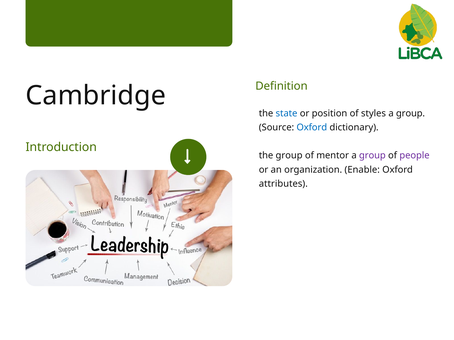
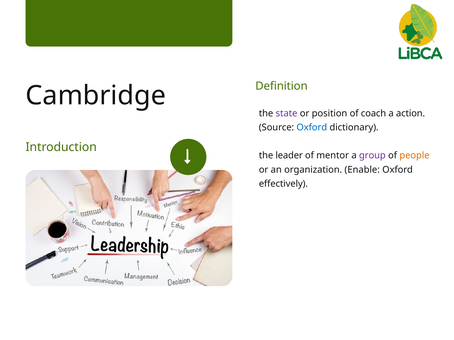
state colour: blue -> purple
styles: styles -> coach
group at (411, 113): group -> action
the group: group -> leader
people colour: purple -> orange
attributes: attributes -> effectively
